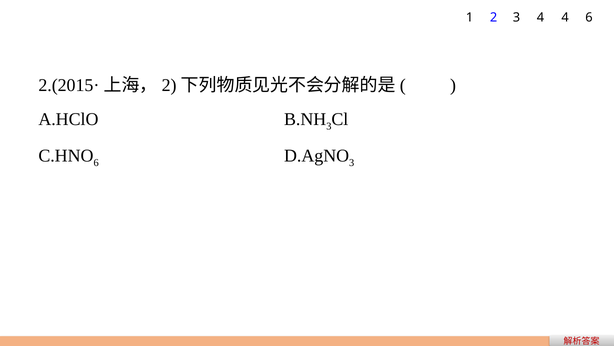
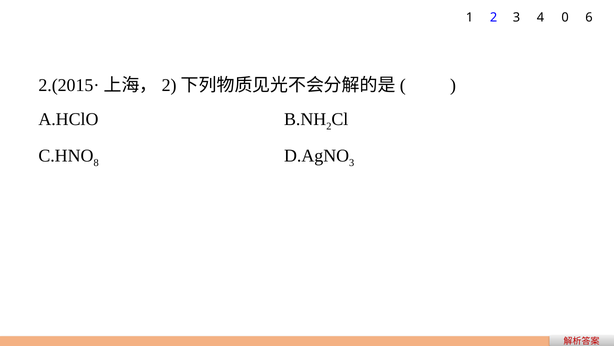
4 4: 4 -> 0
3 at (329, 126): 3 -> 2
6 at (96, 163): 6 -> 8
